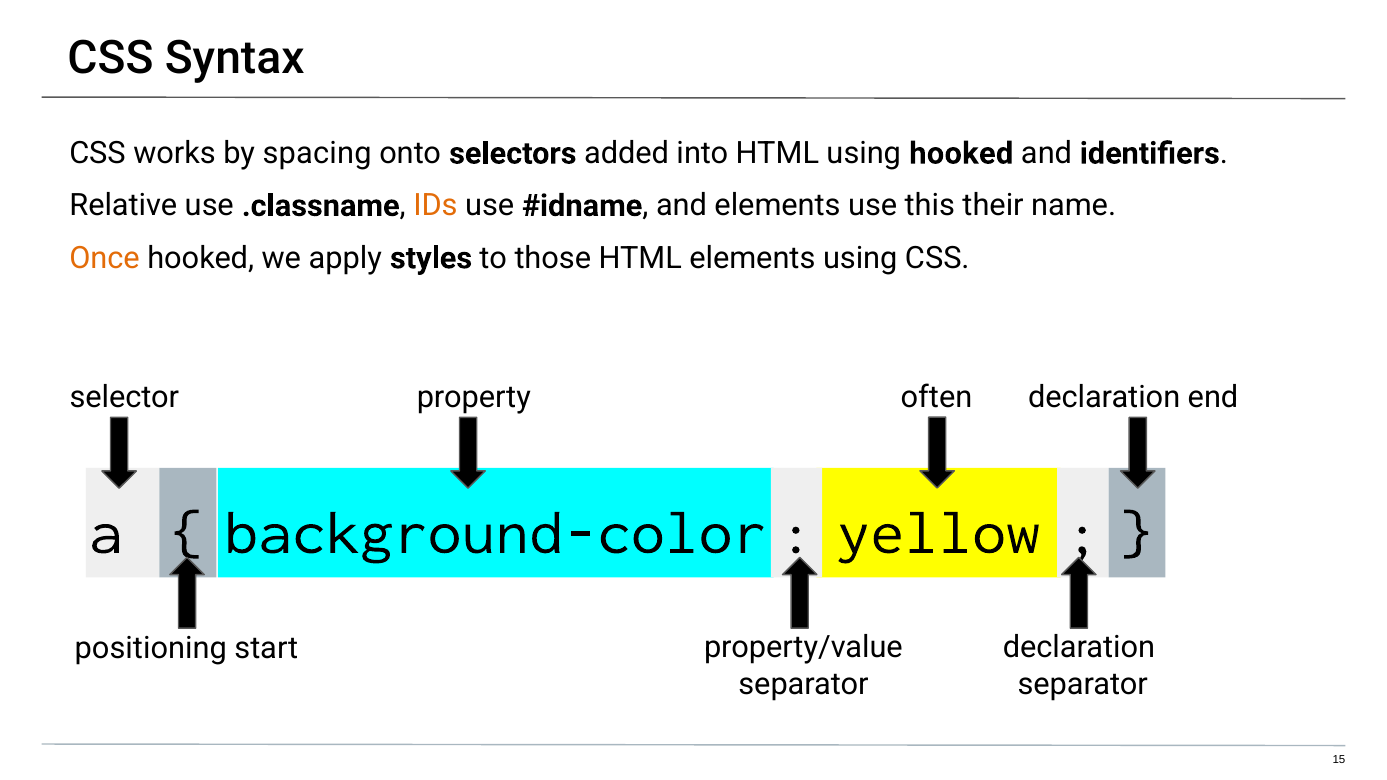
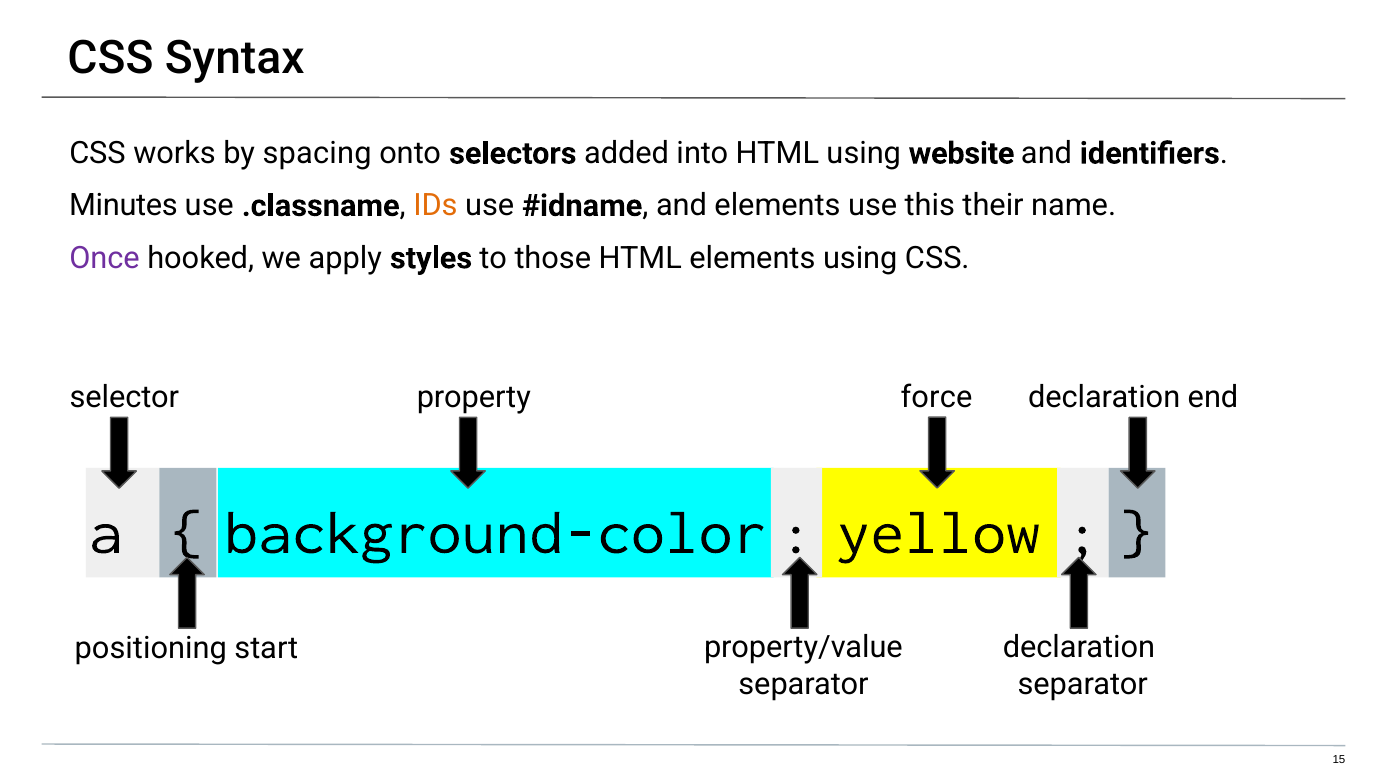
using hooked: hooked -> website
Relative: Relative -> Minutes
Once colour: orange -> purple
often: often -> force
